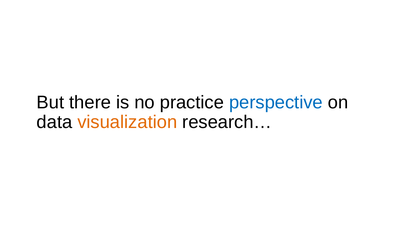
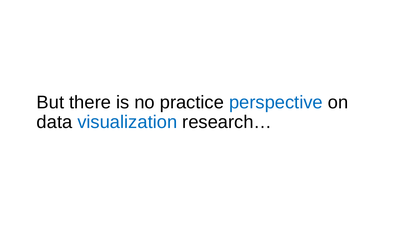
visualization colour: orange -> blue
